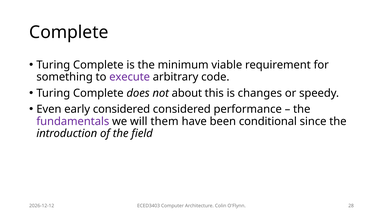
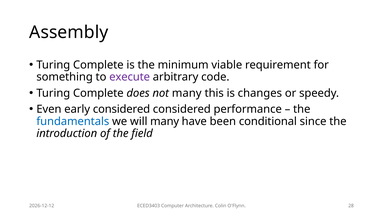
Complete at (69, 32): Complete -> Assembly
not about: about -> many
fundamentals colour: purple -> blue
will them: them -> many
